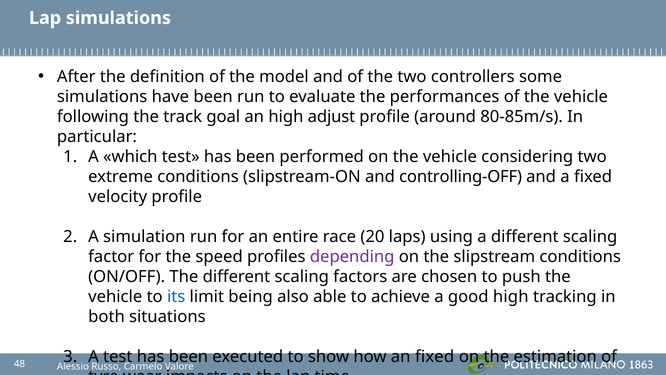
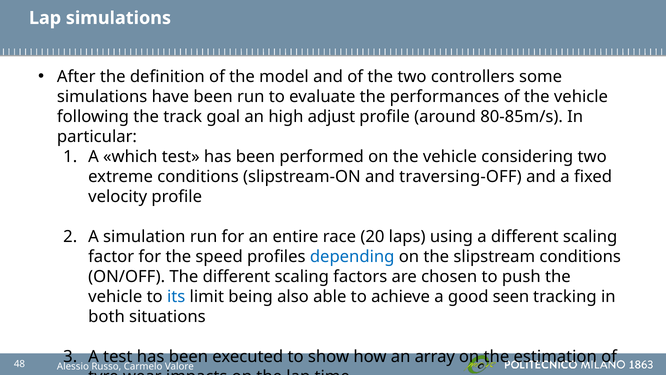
controlling-OFF: controlling-OFF -> traversing-OFF
depending colour: purple -> blue
good high: high -> seen
an fixed: fixed -> array
